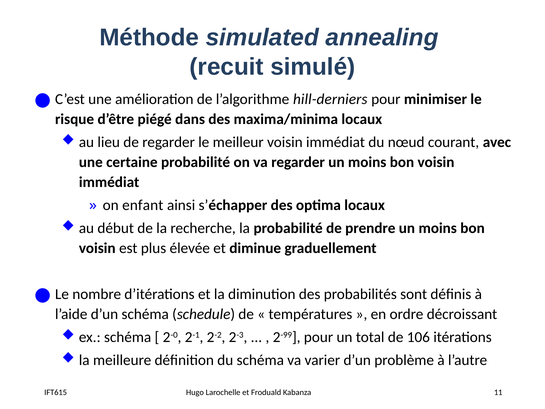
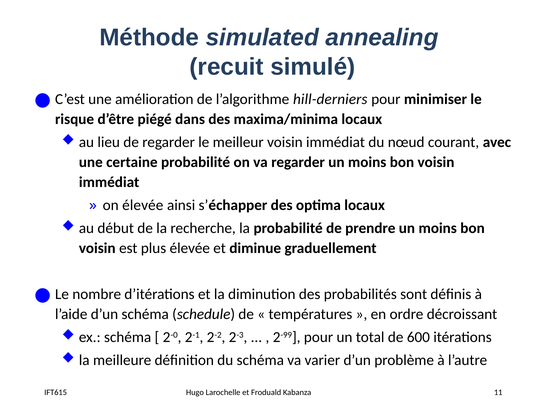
on enfant: enfant -> élevée
106: 106 -> 600
